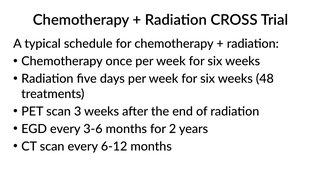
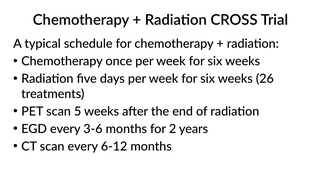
48: 48 -> 26
3: 3 -> 5
